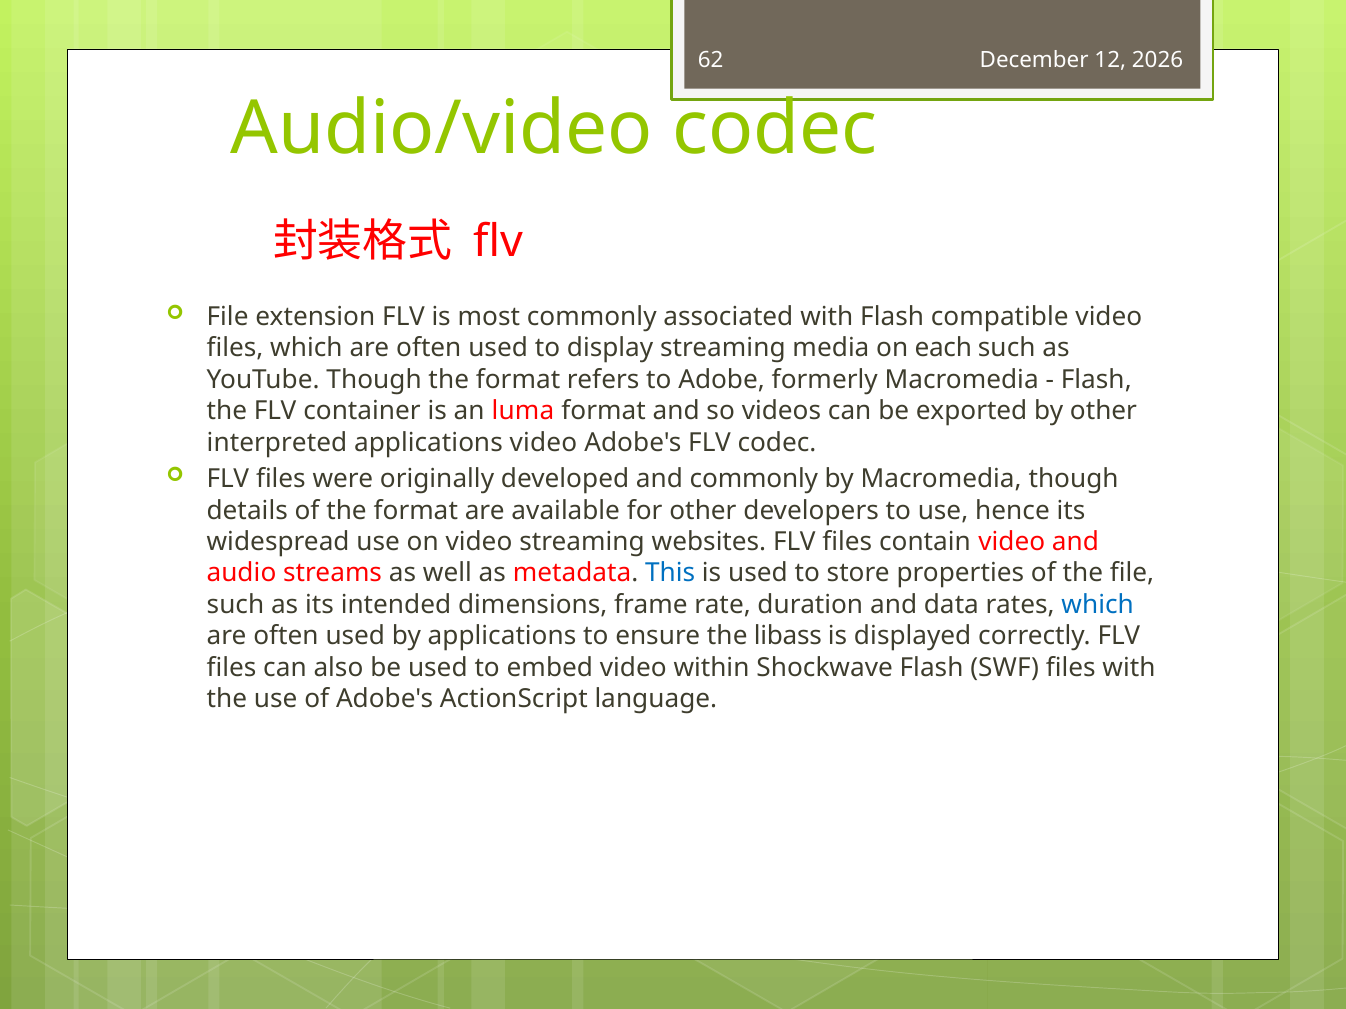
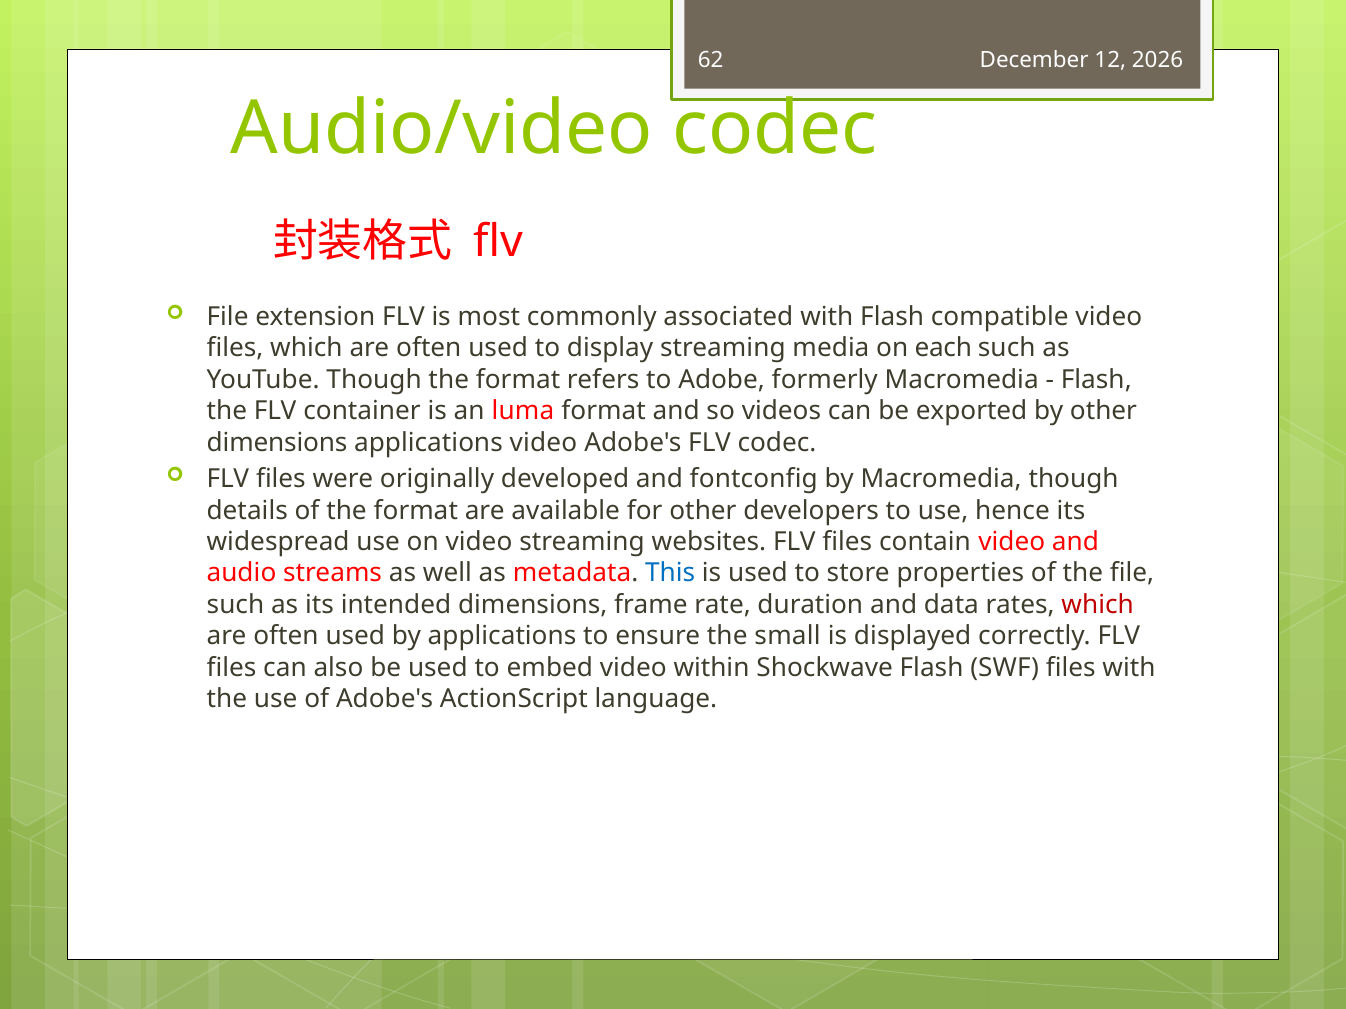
interpreted at (277, 443): interpreted -> dimensions
and commonly: commonly -> fontconfig
which at (1098, 605) colour: blue -> red
libass: libass -> small
